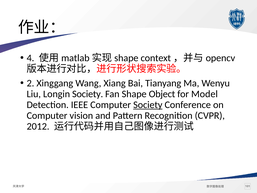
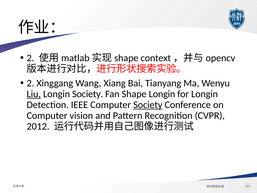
4 at (30, 58): 4 -> 2
Liu underline: none -> present
Shape Object: Object -> Longin
for Model: Model -> Longin
